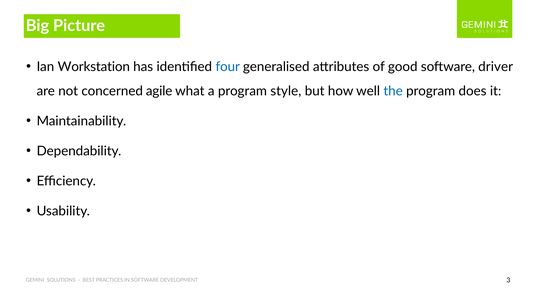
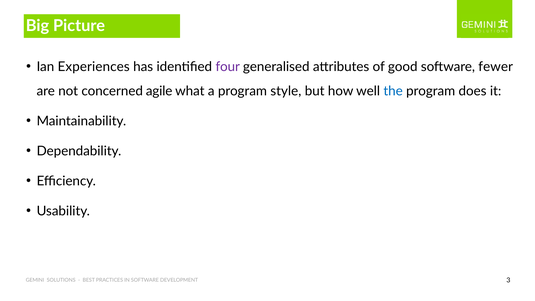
Workstation: Workstation -> Experiences
four colour: blue -> purple
driver: driver -> fewer
